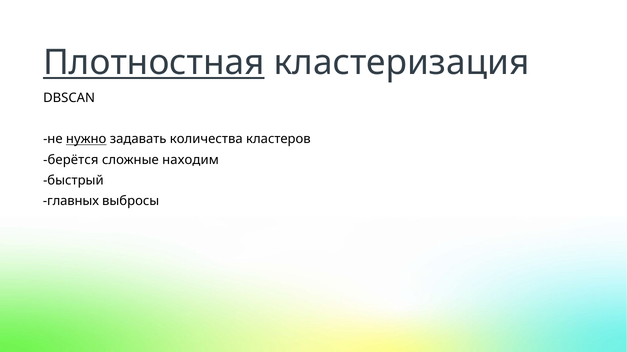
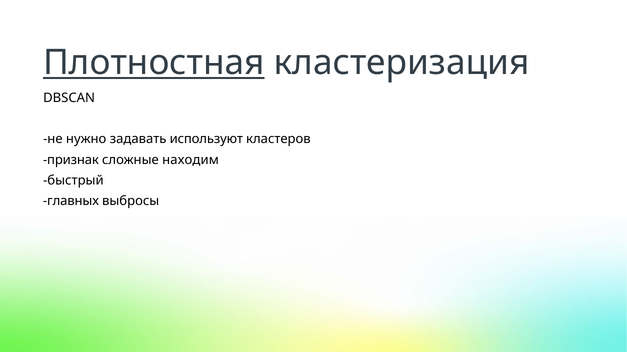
нужно underline: present -> none
количества: количества -> используют
берётся: берётся -> признак
